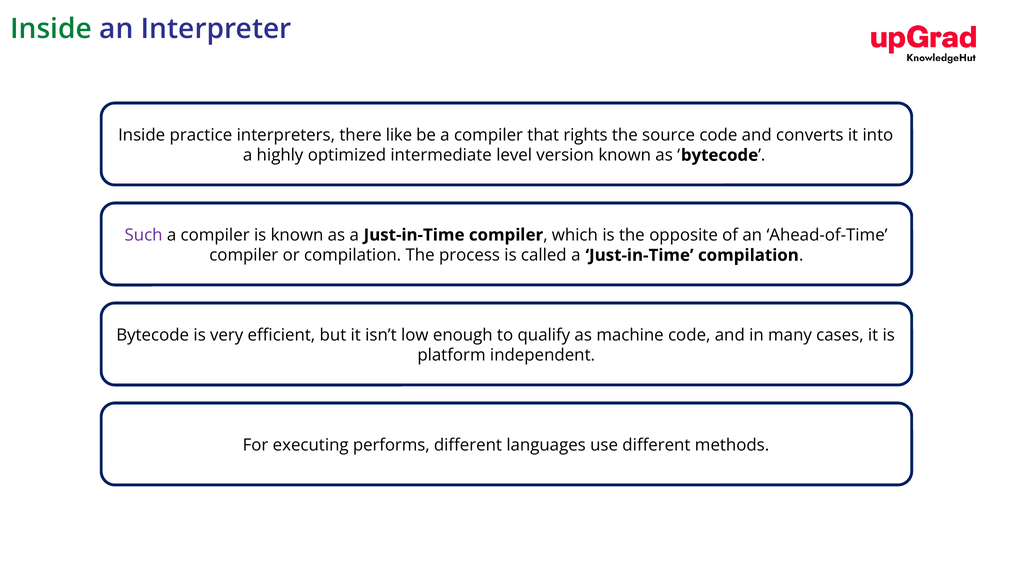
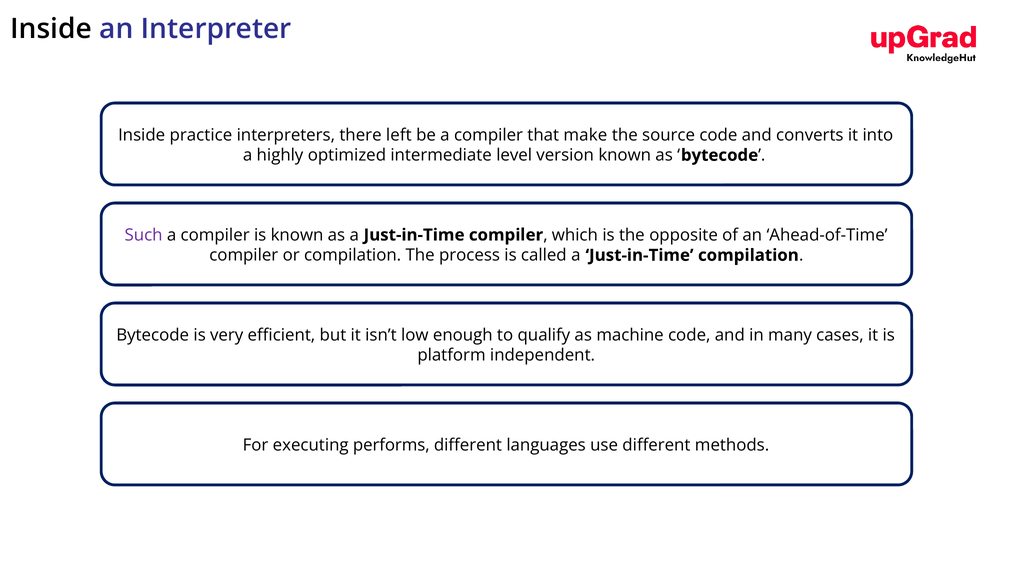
Inside at (51, 29) colour: green -> black
like: like -> left
rights: rights -> make
